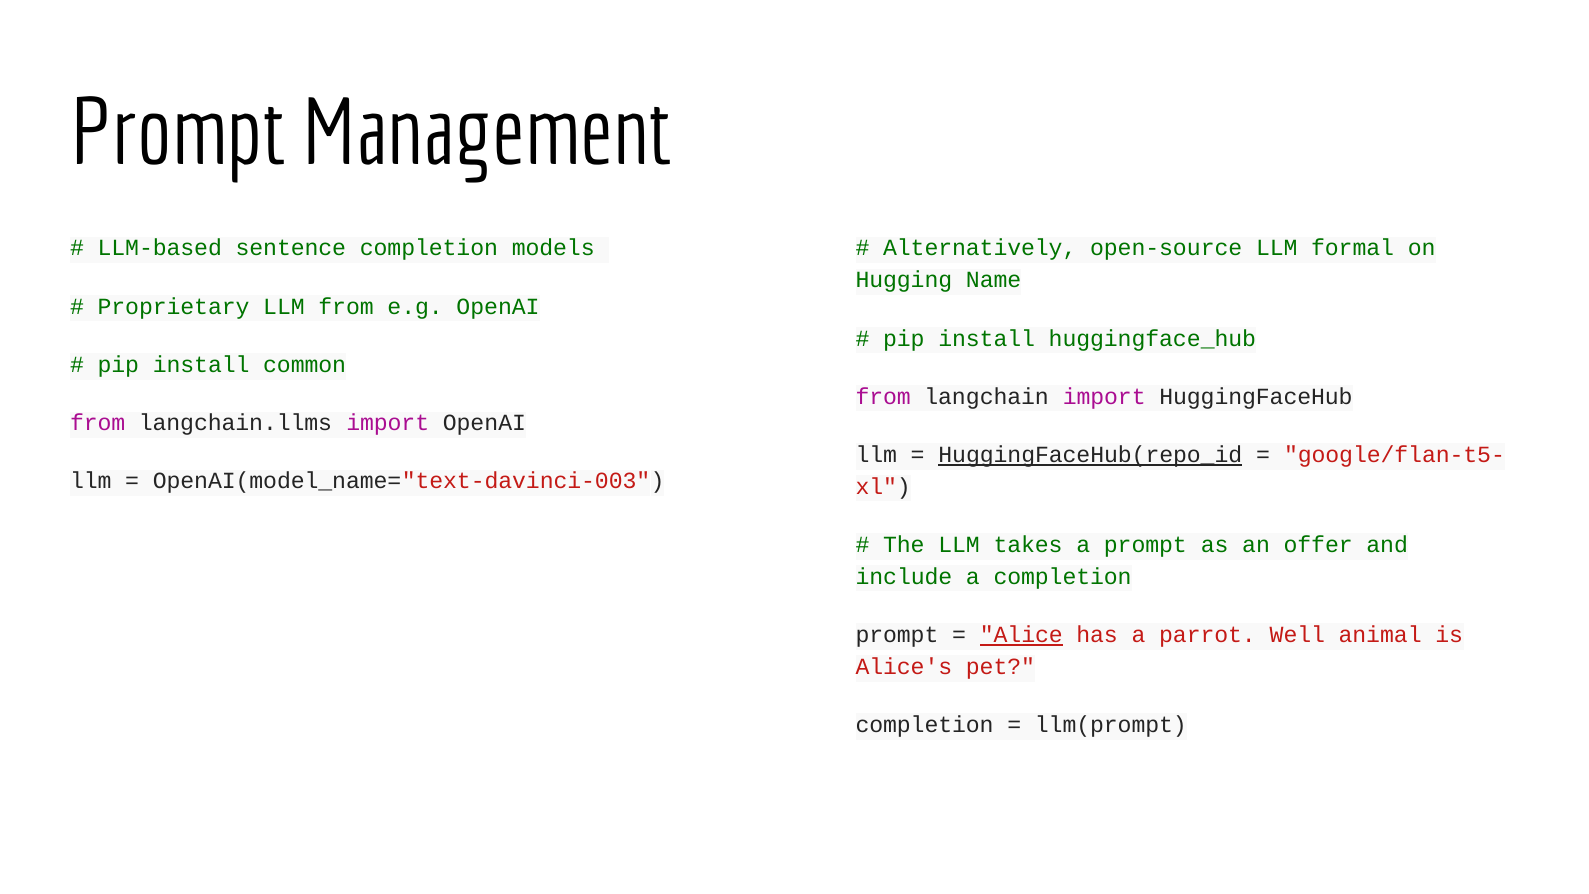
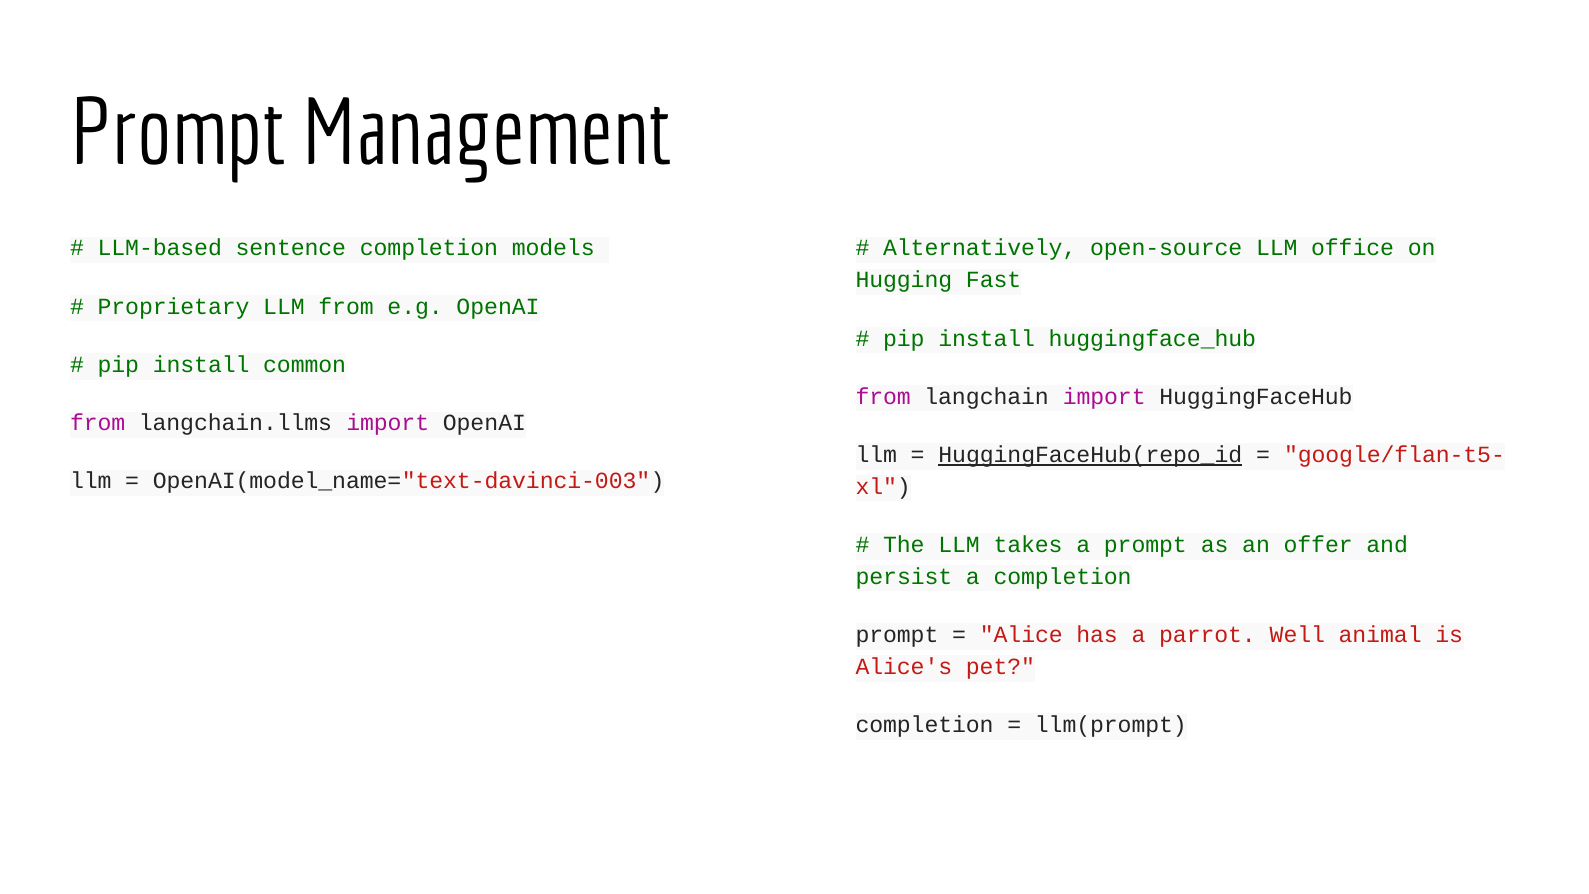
formal: formal -> office
Name: Name -> Fast
include: include -> persist
Alice underline: present -> none
